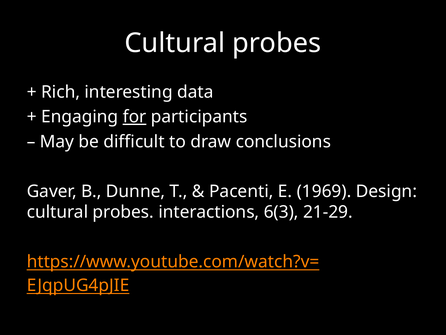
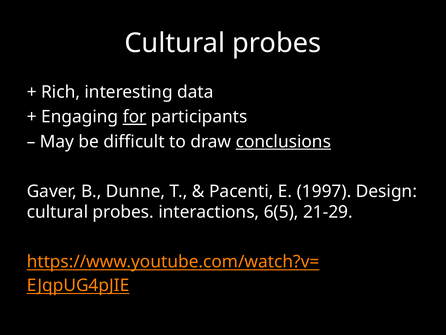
conclusions underline: none -> present
1969: 1969 -> 1997
6(3: 6(3 -> 6(5
